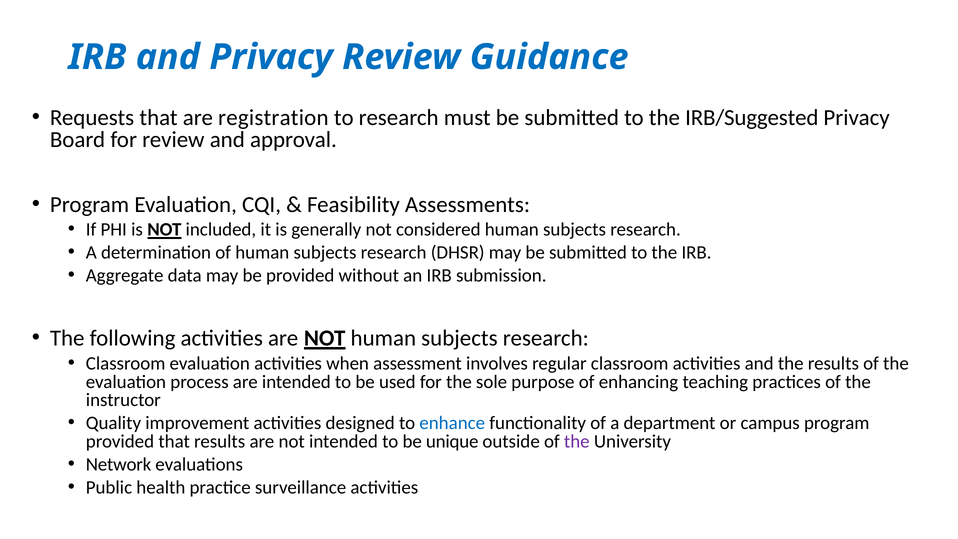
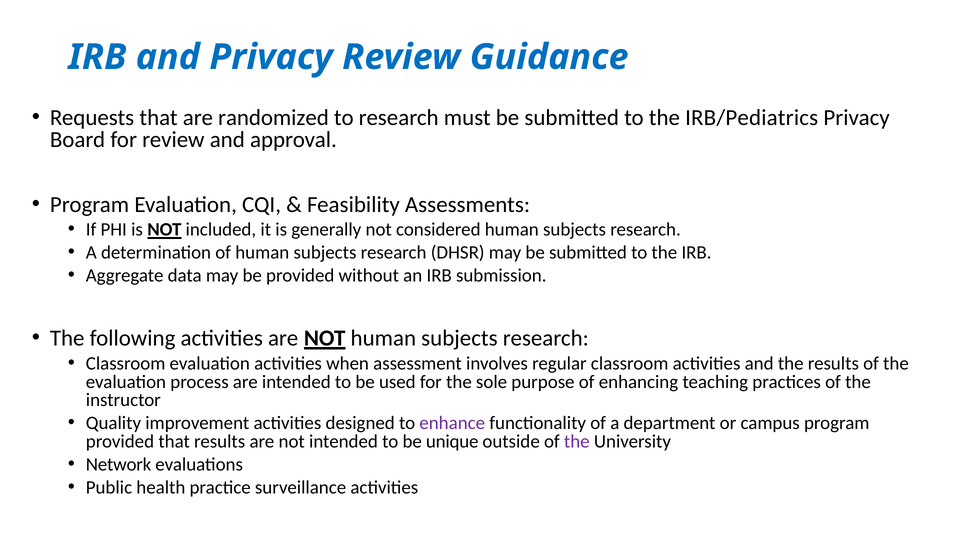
registration: registration -> randomized
IRB/Suggested: IRB/Suggested -> IRB/Pediatrics
enhance colour: blue -> purple
